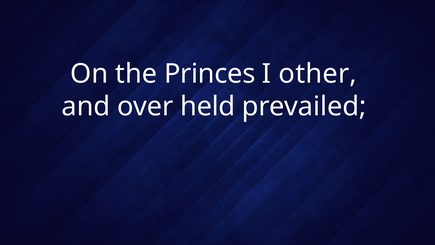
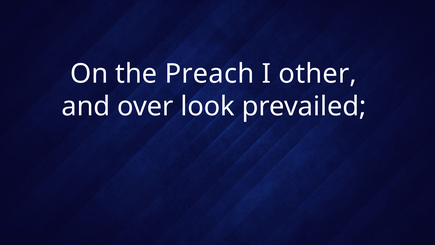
Princes: Princes -> Preach
held: held -> look
